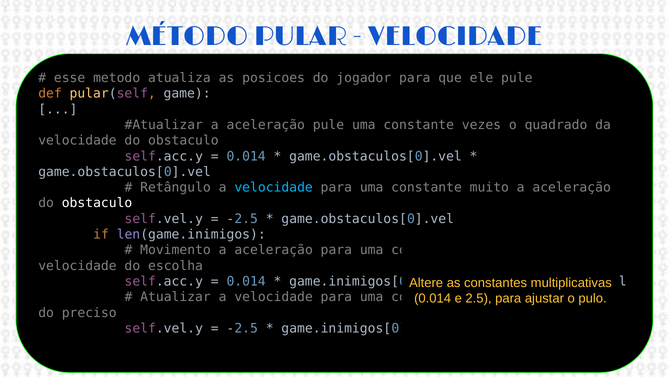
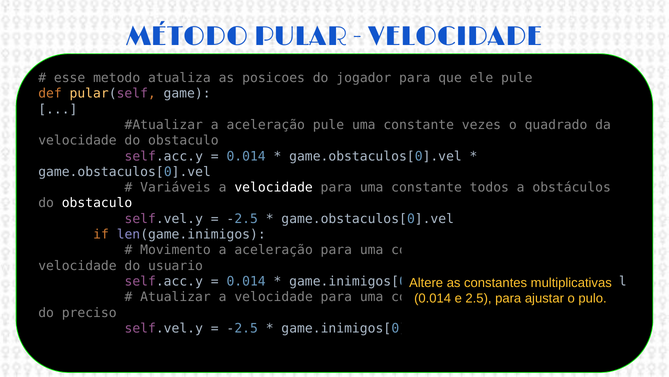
Retângulo: Retângulo -> Variáveis
velocidade at (274, 187) colour: light blue -> white
muito: muito -> todos
aceleração at (572, 187): aceleração -> obstáculos
escolha: escolha -> usuario
